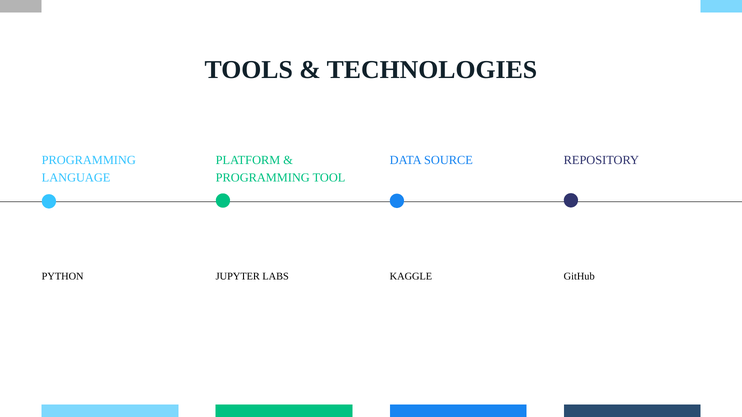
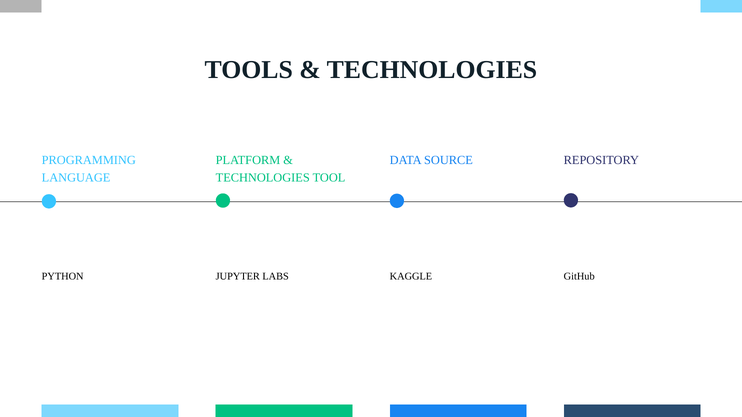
PROGRAMMING at (263, 178): PROGRAMMING -> TECHNOLOGIES
